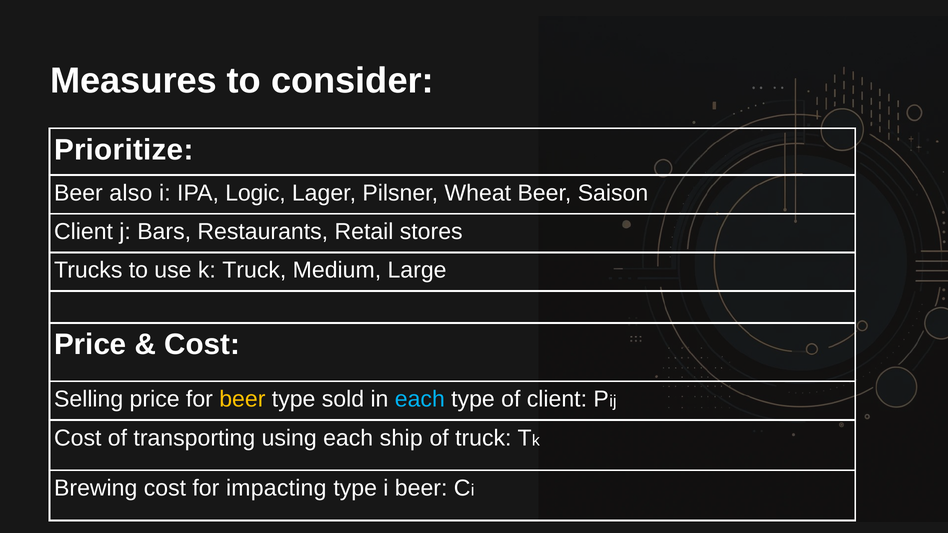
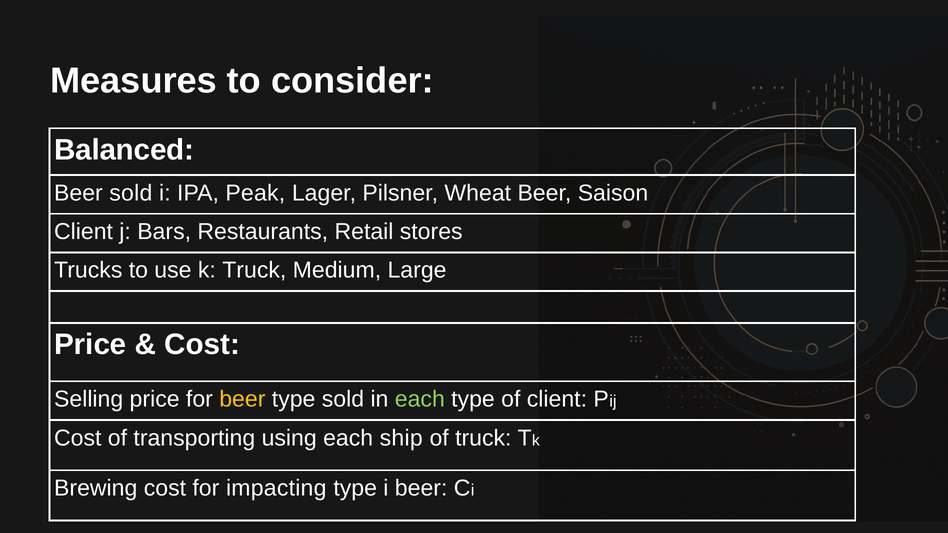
Prioritize: Prioritize -> Balanced
Beer also: also -> sold
Logic: Logic -> Peak
each at (420, 400) colour: light blue -> light green
